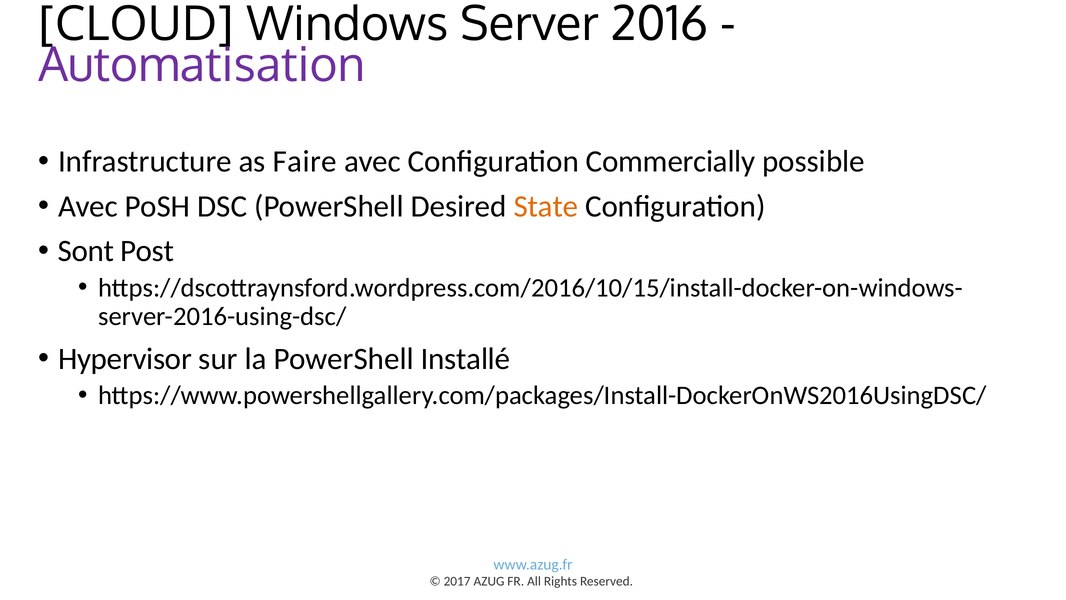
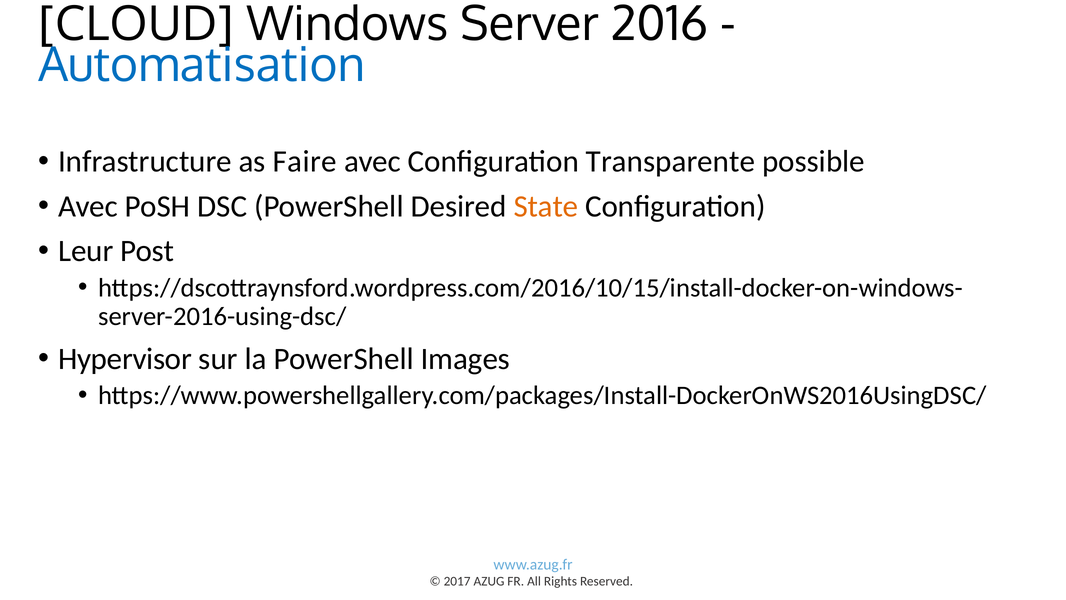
Automatisation colour: purple -> blue
Commercially: Commercially -> Transparente
Sont: Sont -> Leur
Installé: Installé -> Images
